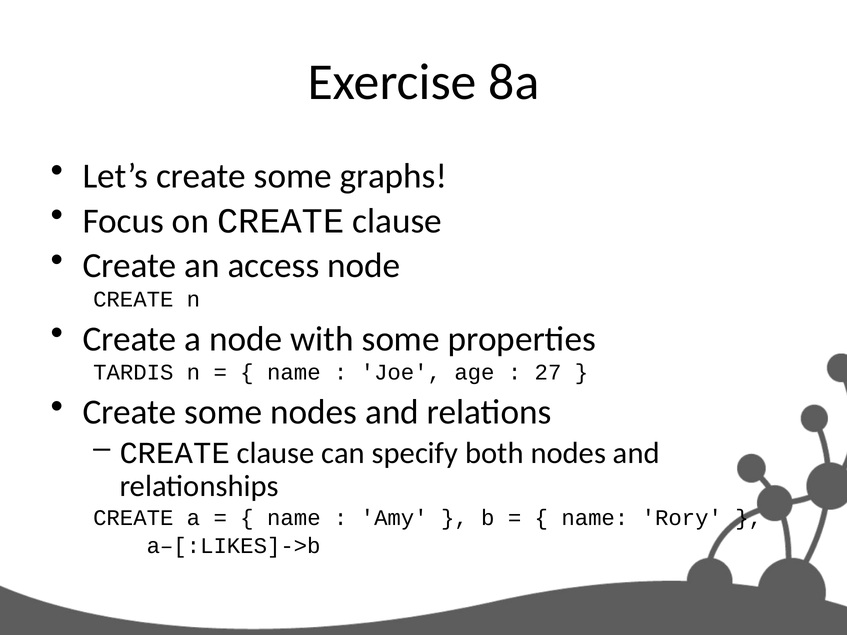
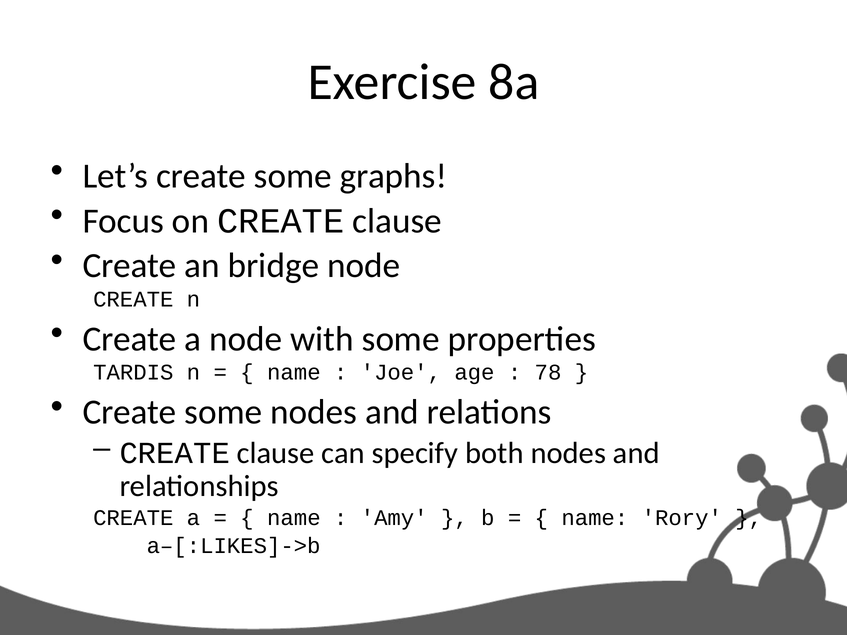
access: access -> bridge
27: 27 -> 78
